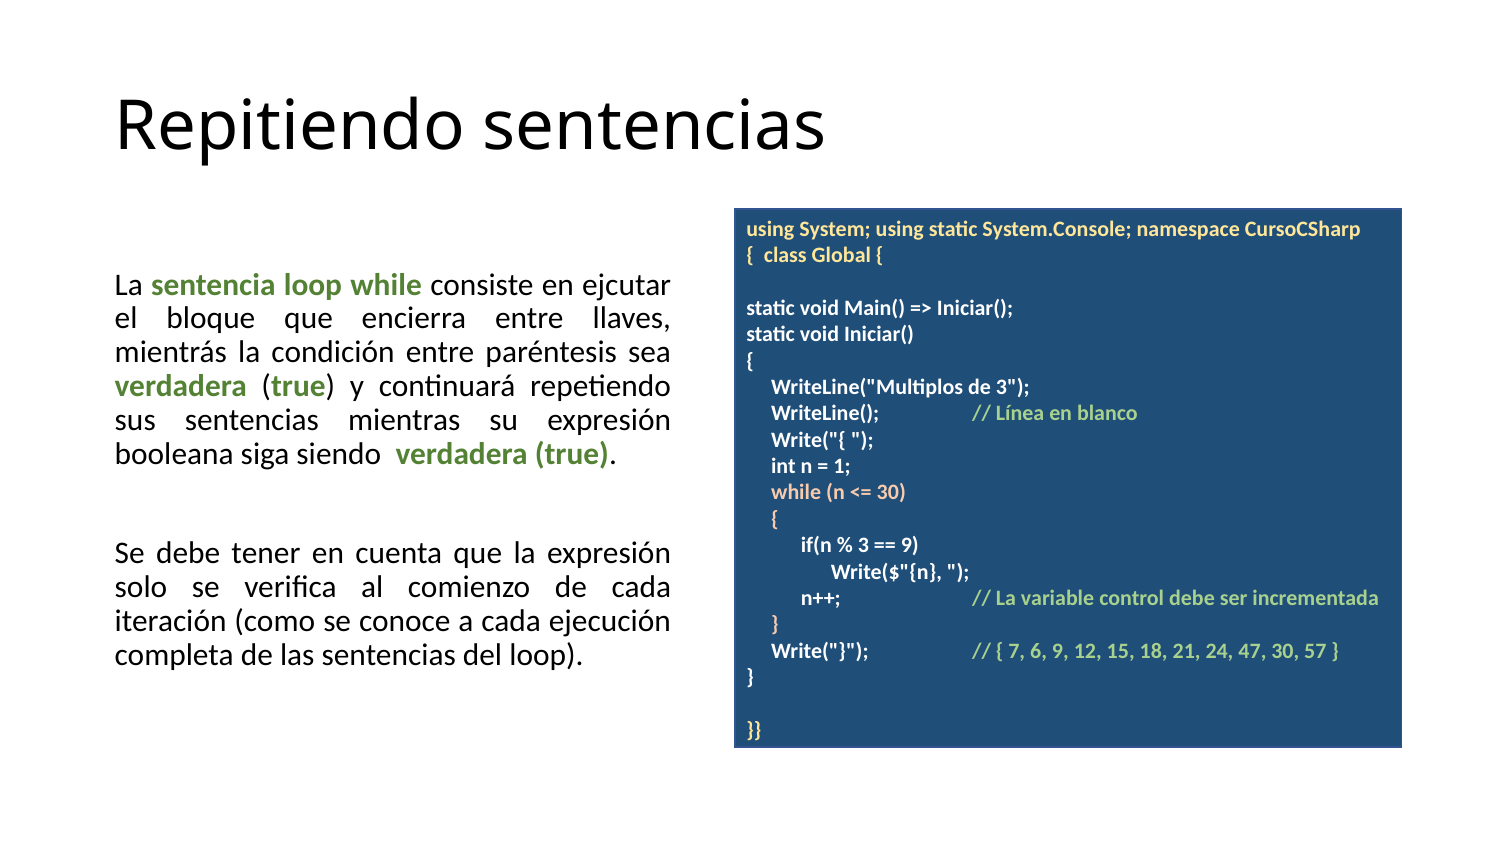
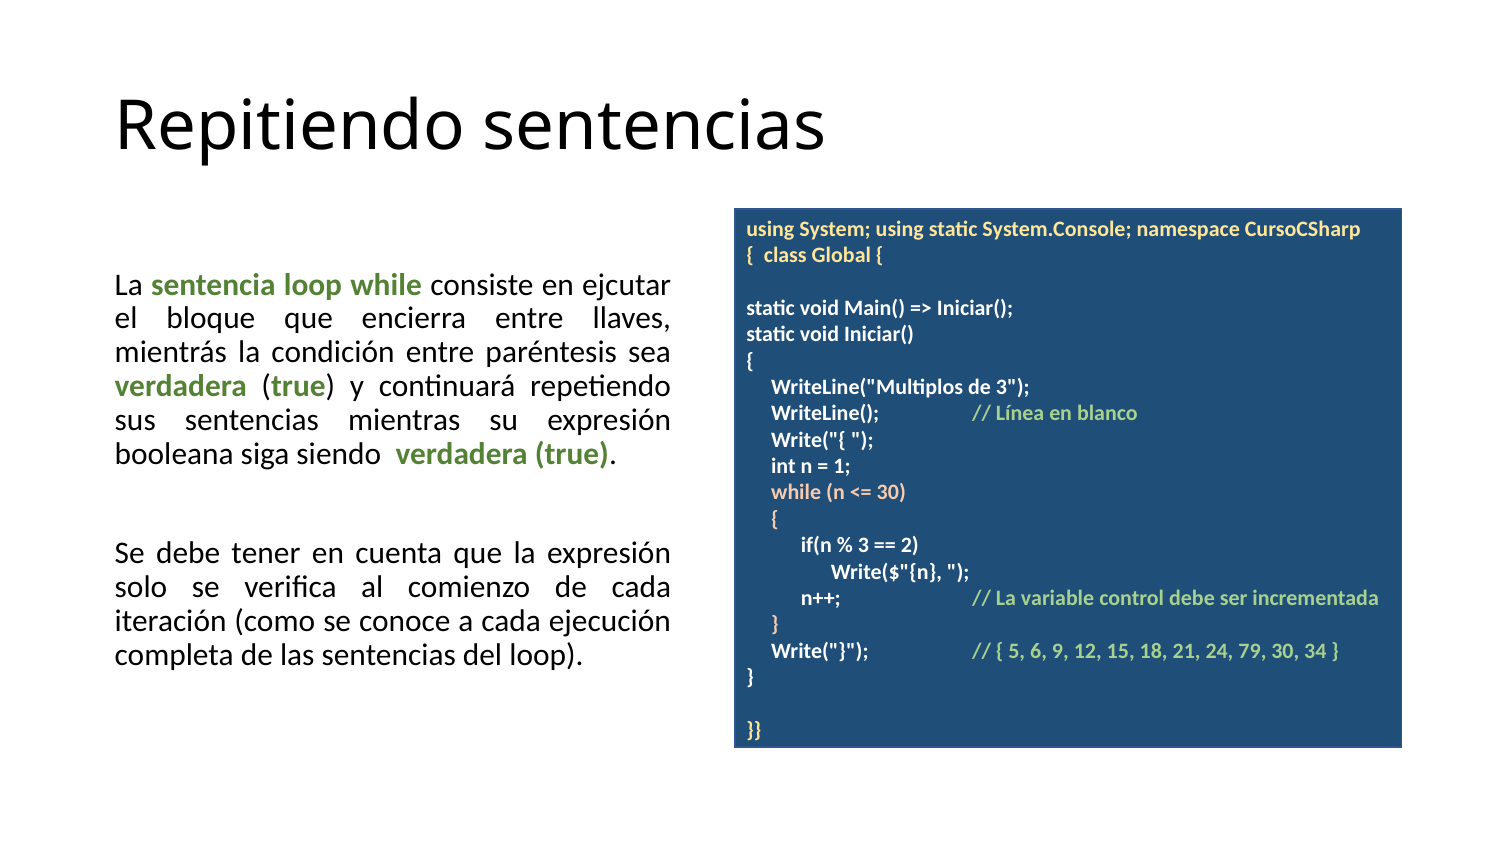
9 at (910, 545): 9 -> 2
7: 7 -> 5
47: 47 -> 79
57: 57 -> 34
